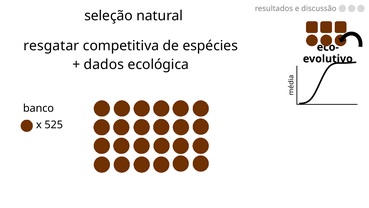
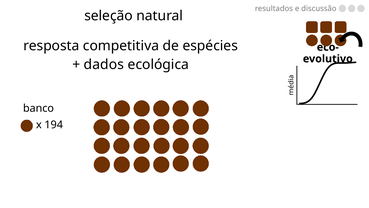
resgatar: resgatar -> resposta
525: 525 -> 194
